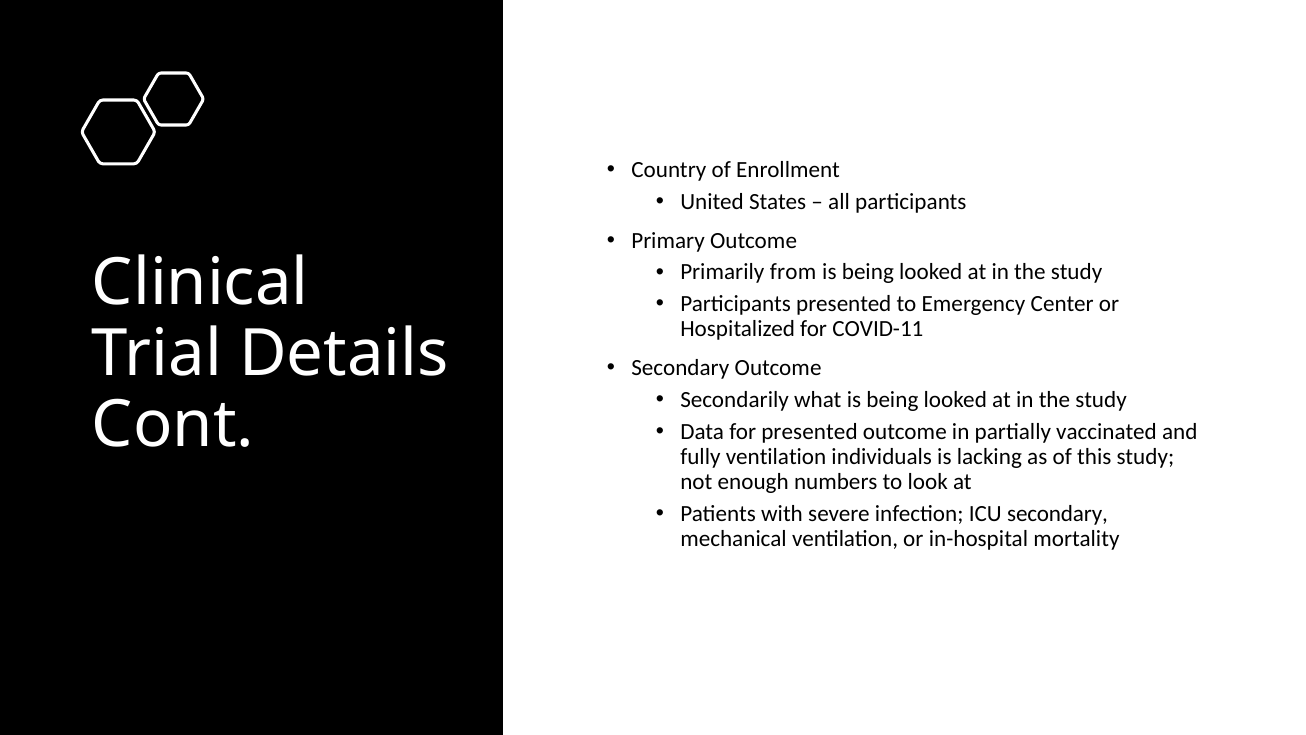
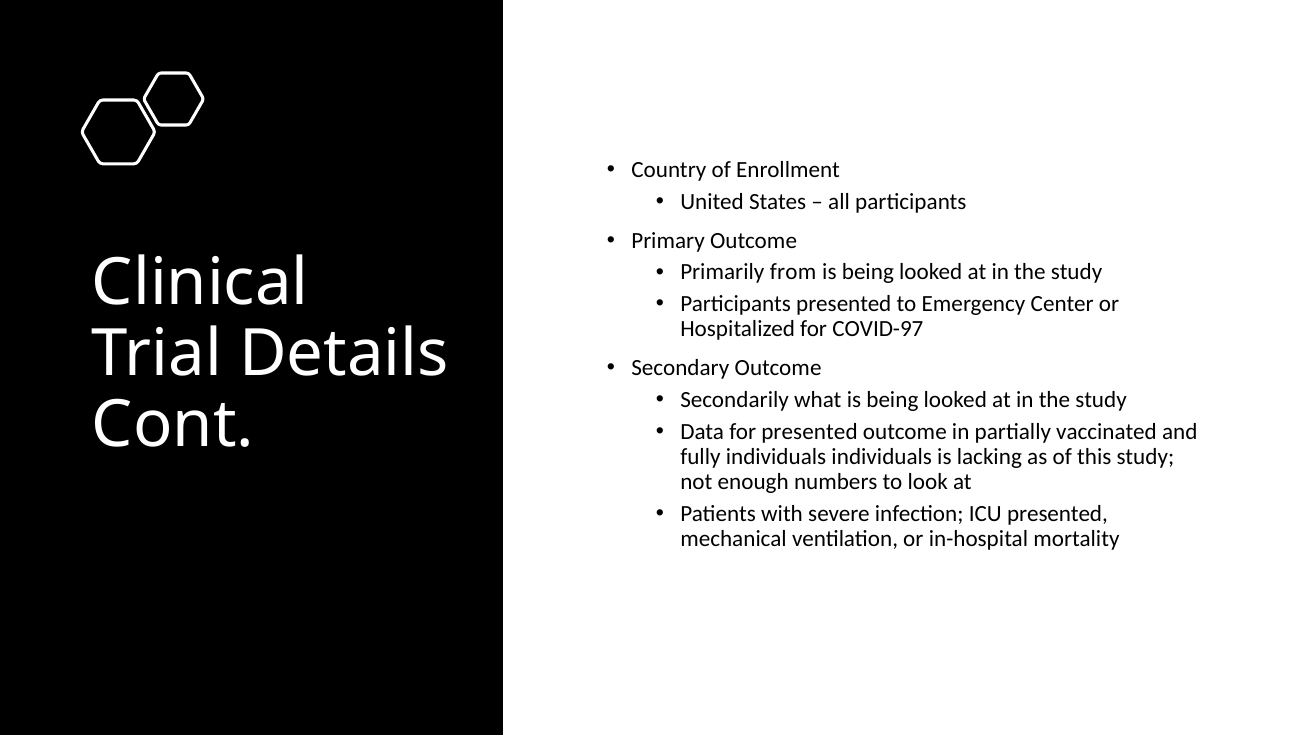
COVID-11: COVID-11 -> COVID-97
fully ventilation: ventilation -> individuals
ICU secondary: secondary -> presented
